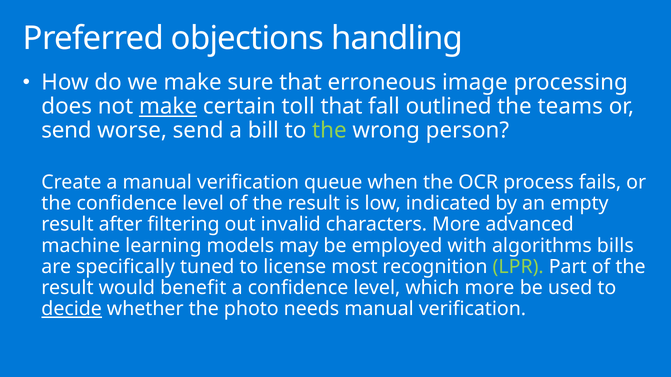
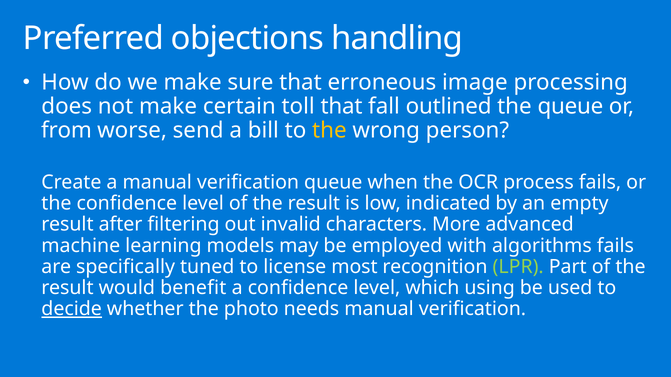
make at (168, 107) underline: present -> none
the teams: teams -> queue
send at (66, 131): send -> from
the at (329, 131) colour: light green -> yellow
algorithms bills: bills -> fails
which more: more -> using
